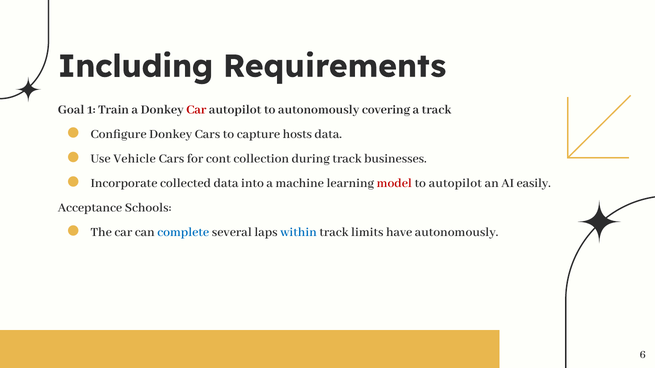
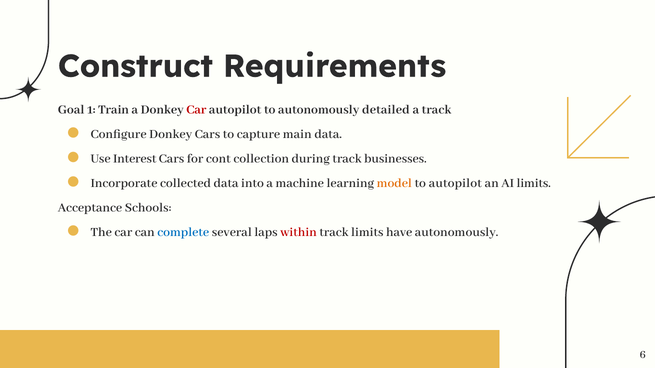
Including: Including -> Construct
covering: covering -> detailed
hosts: hosts -> main
Vehicle: Vehicle -> Interest
model colour: red -> orange
AI easily: easily -> limits
within colour: blue -> red
